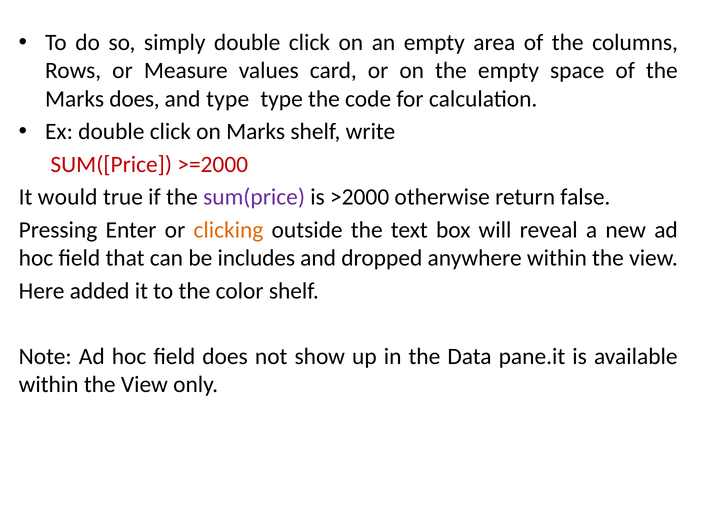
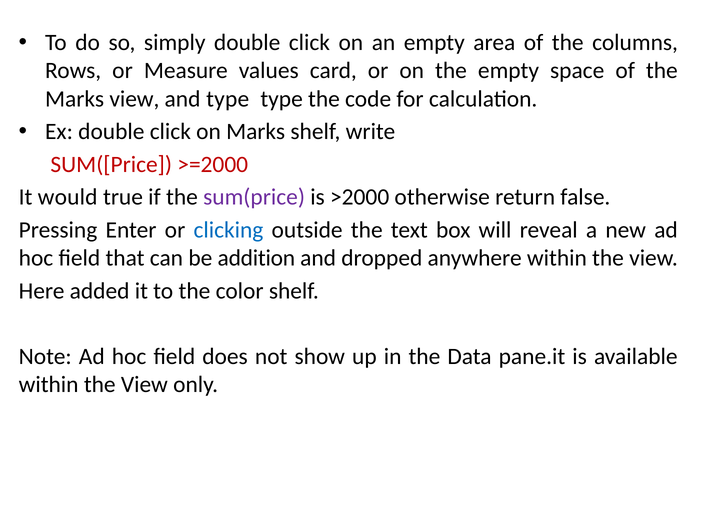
Marks does: does -> view
clicking colour: orange -> blue
includes: includes -> addition
